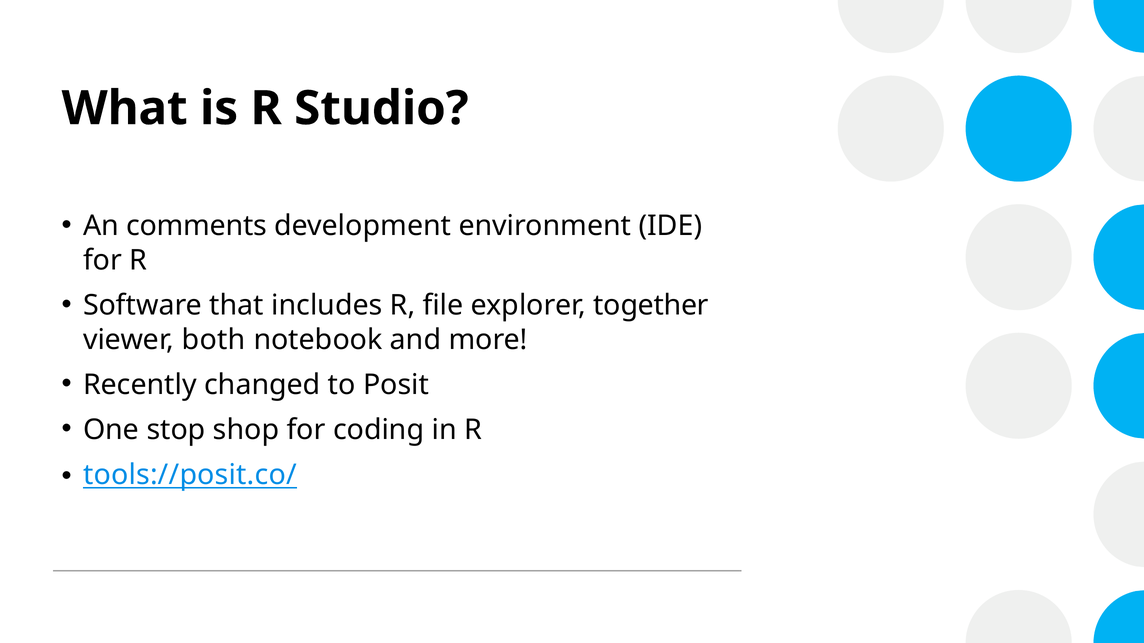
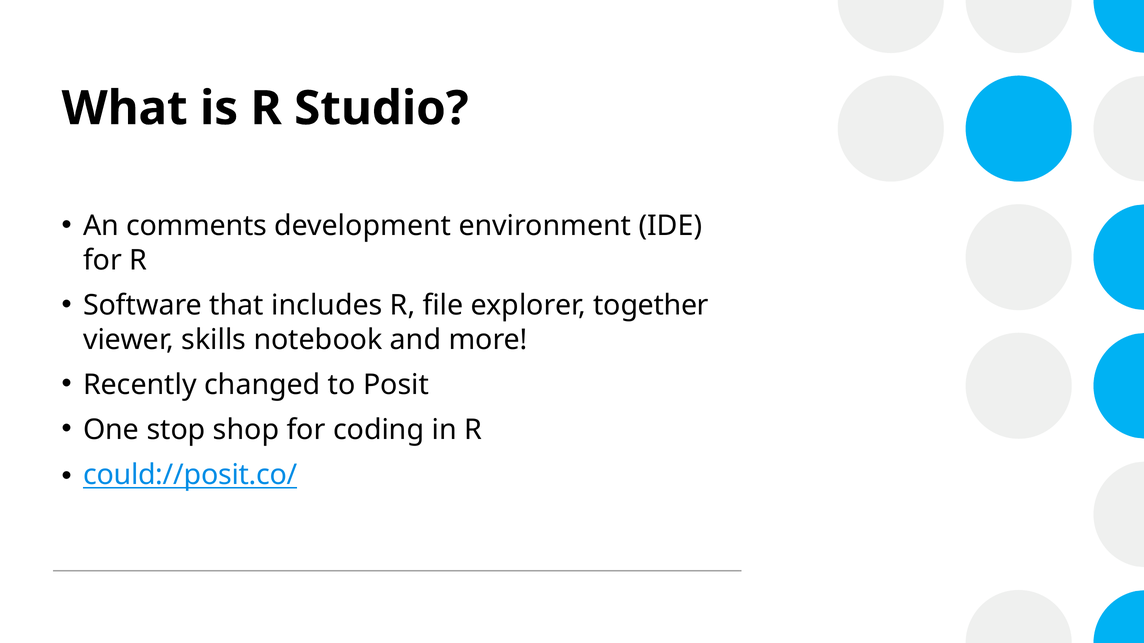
both: both -> skills
tools://posit.co/: tools://posit.co/ -> could://posit.co/
